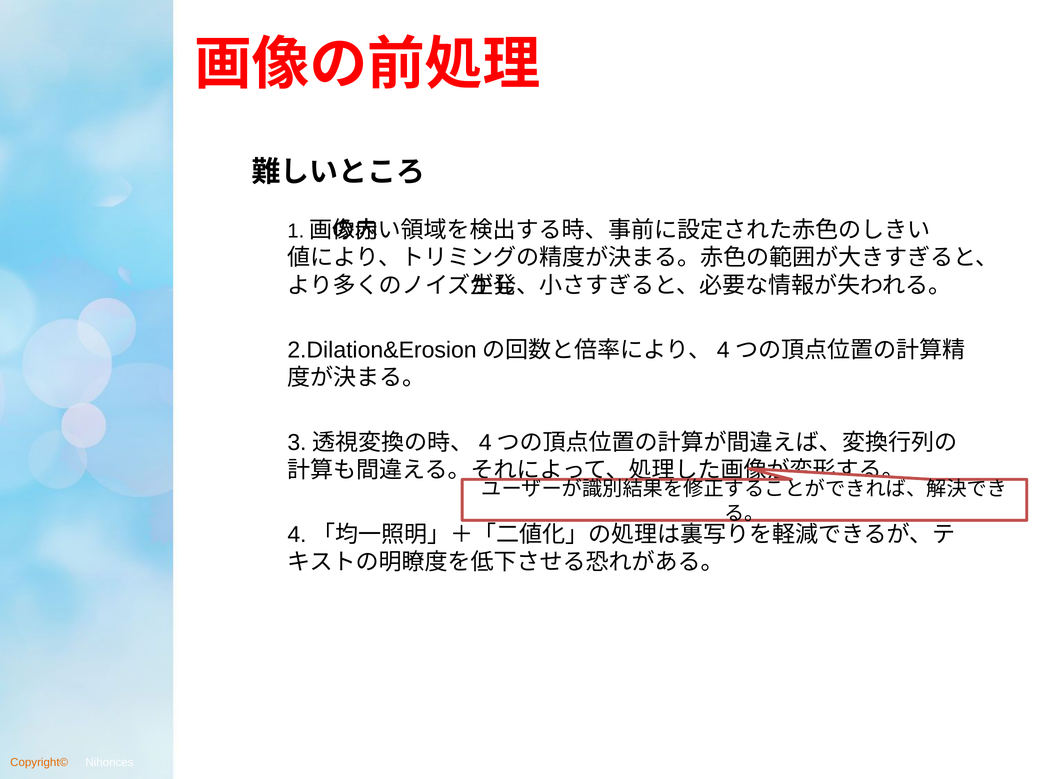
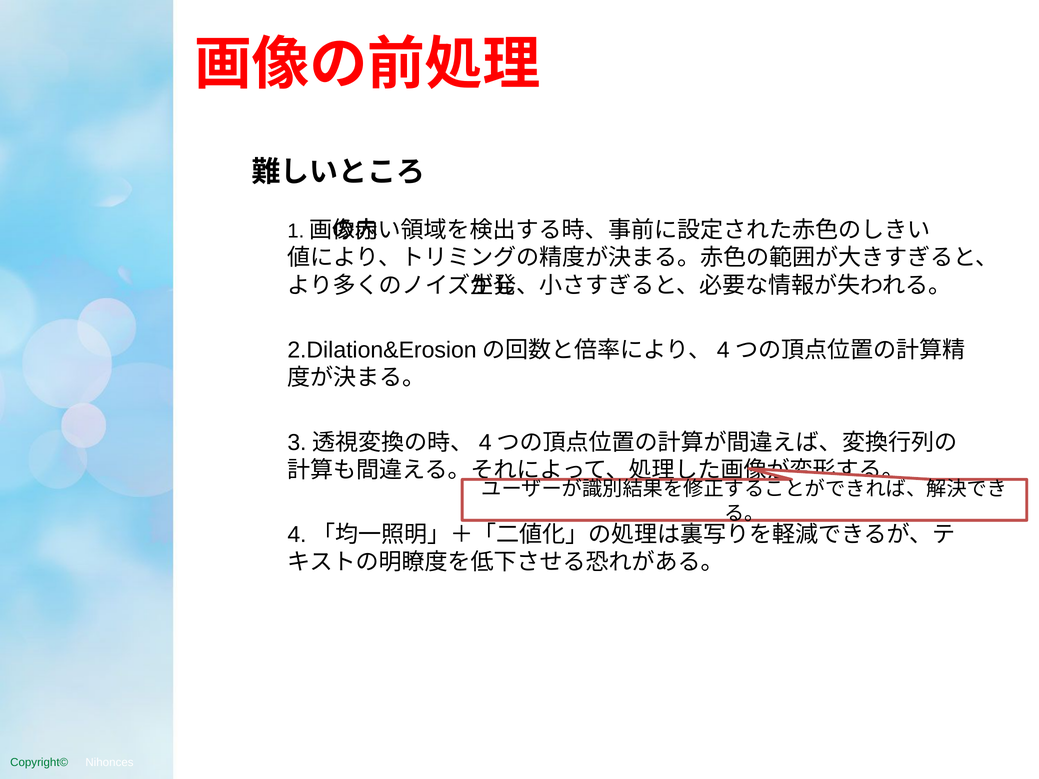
Copyright© colour: orange -> green
